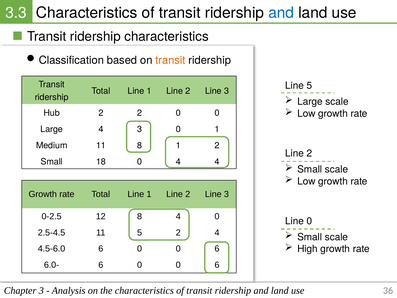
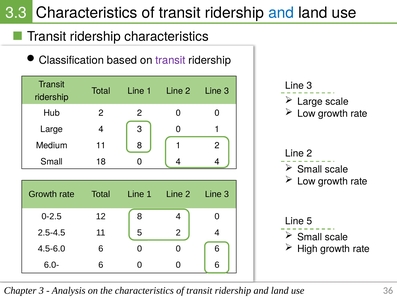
transit at (170, 60) colour: orange -> purple
5 at (309, 86): 5 -> 3
Line 0: 0 -> 5
